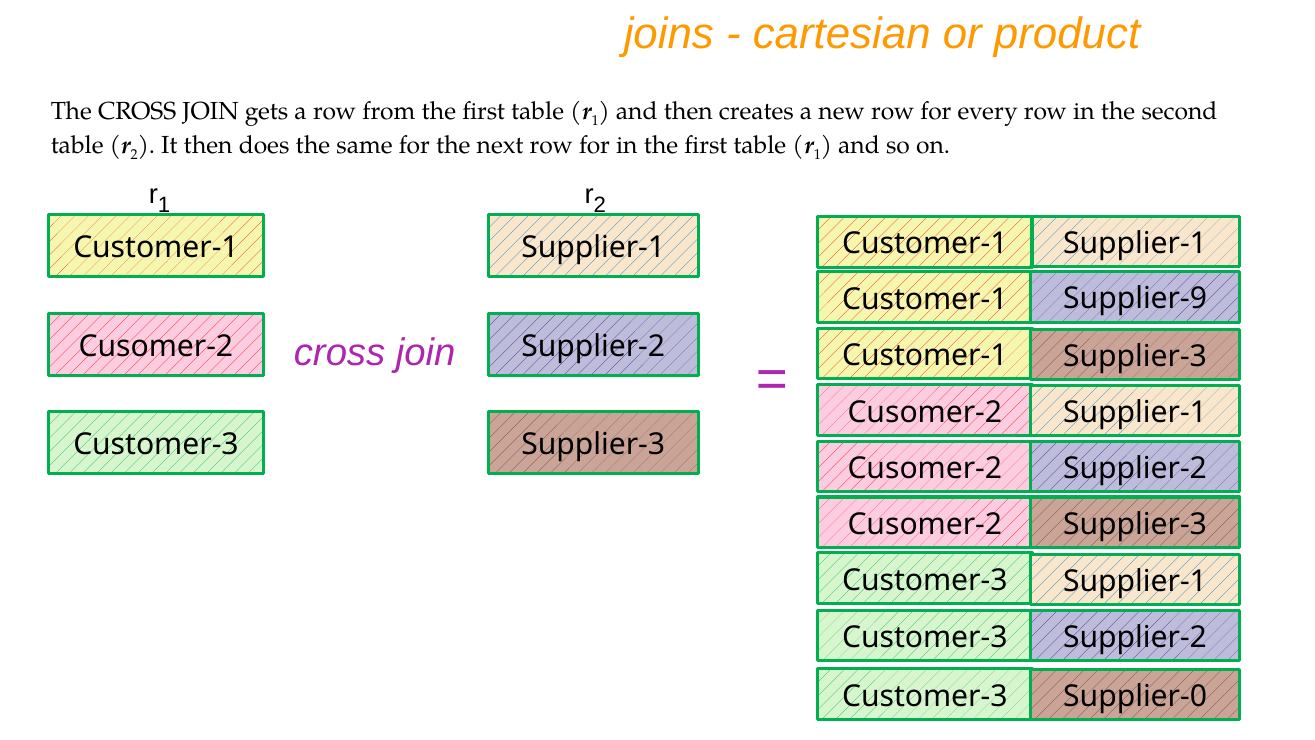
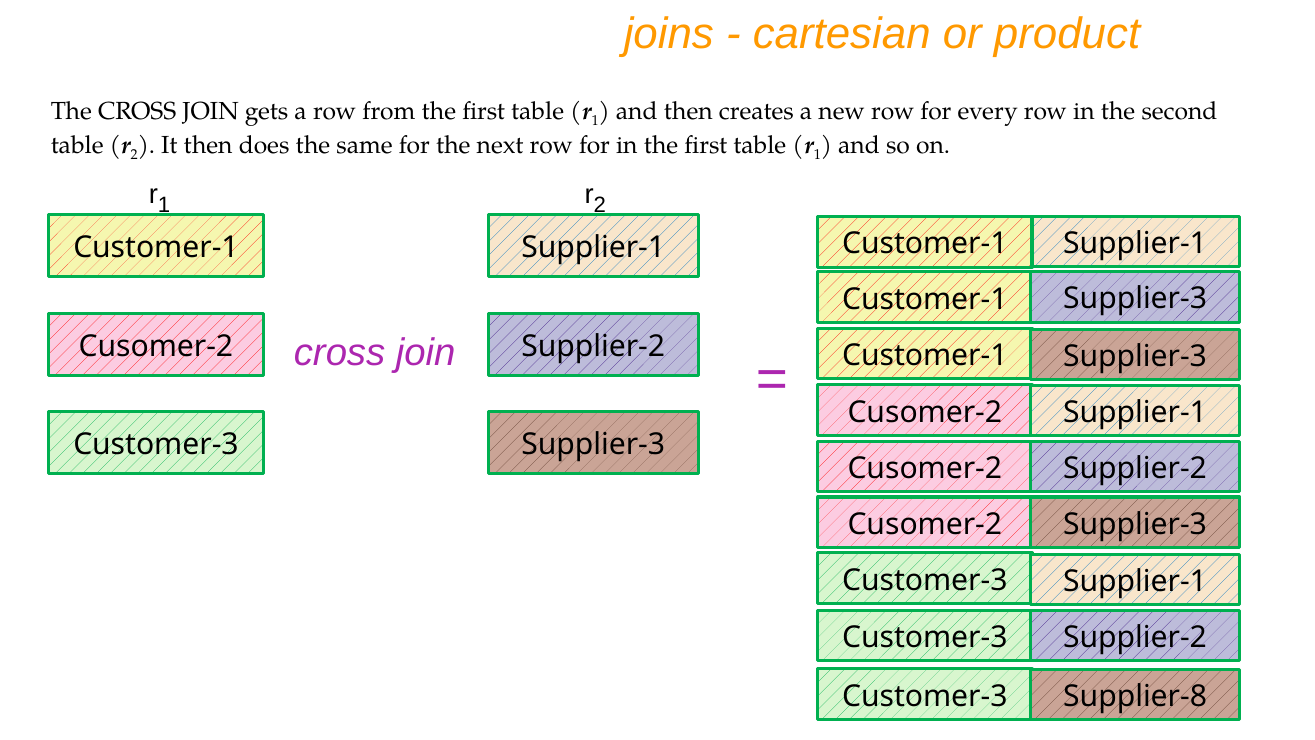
Supplier-9 at (1135, 299): Supplier-9 -> Supplier-3
Supplier-0: Supplier-0 -> Supplier-8
